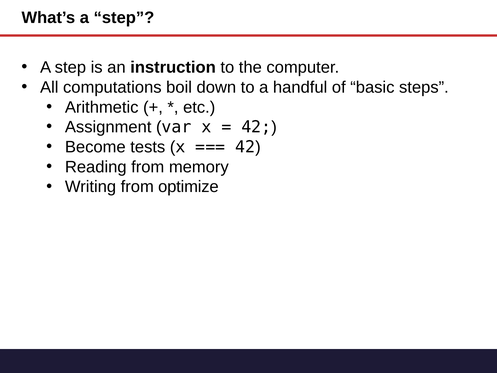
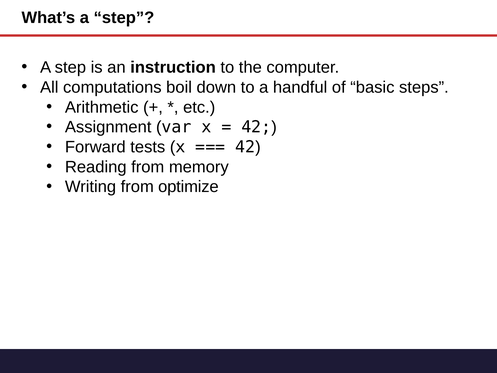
Become: Become -> Forward
